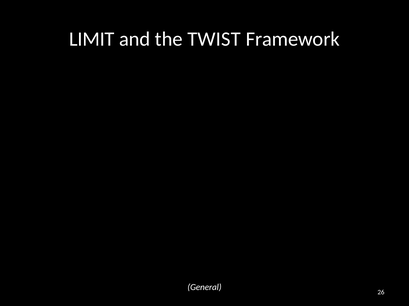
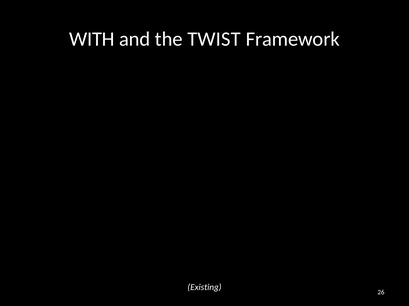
LIMIT: LIMIT -> WITH
General: General -> Existing
